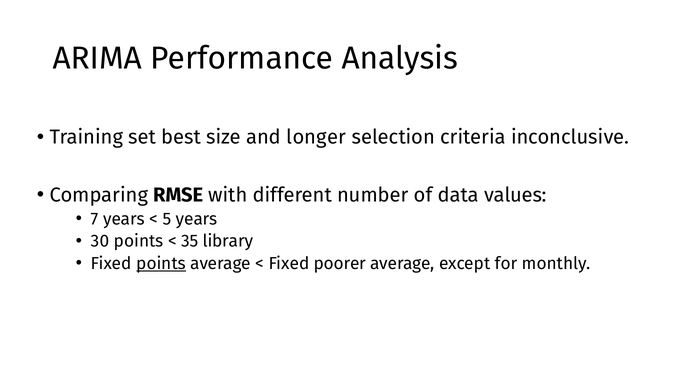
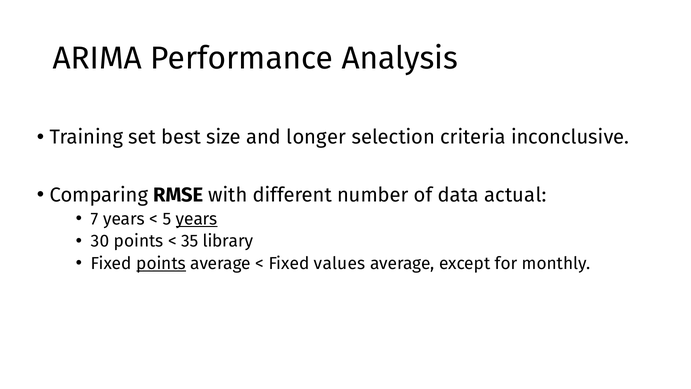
values: values -> actual
years at (197, 219) underline: none -> present
poorer: poorer -> values
